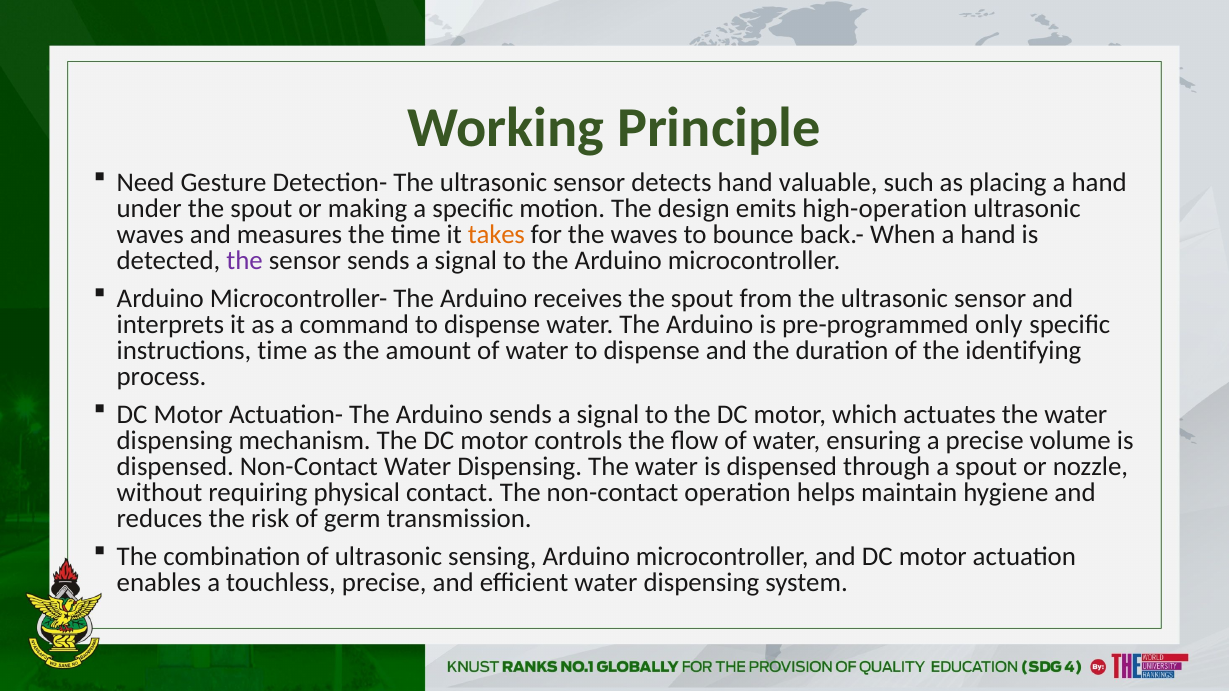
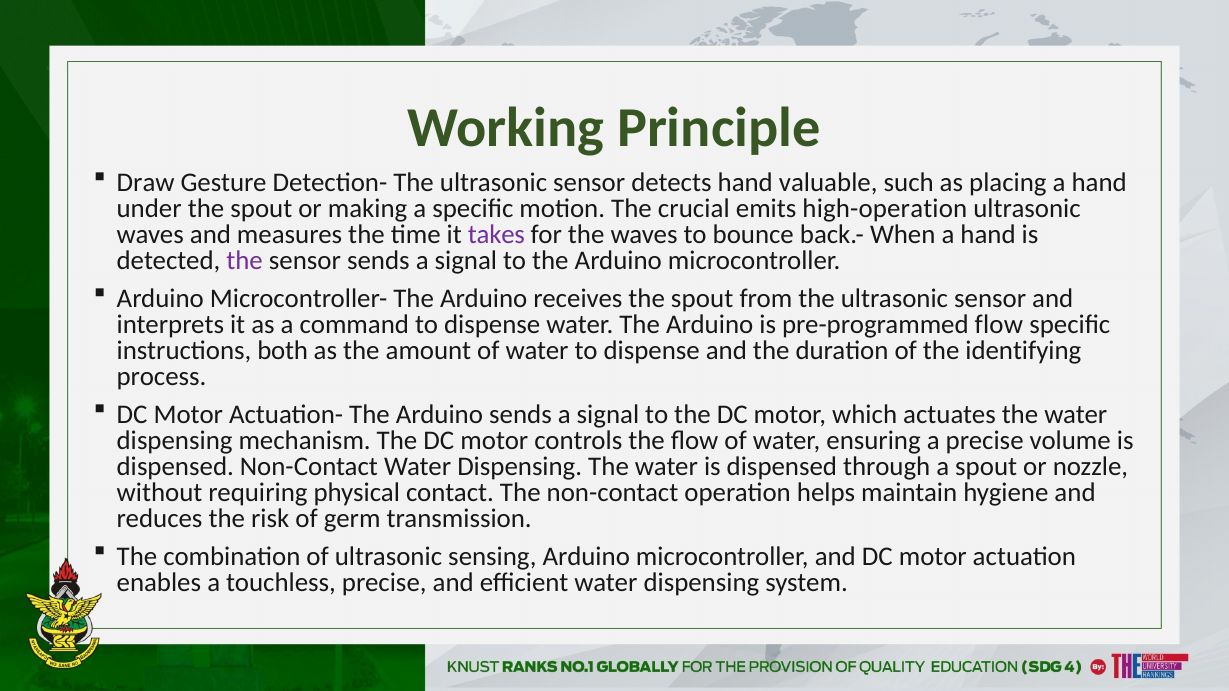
Need: Need -> Draw
design: design -> crucial
takes colour: orange -> purple
pre-programmed only: only -> flow
instructions time: time -> both
